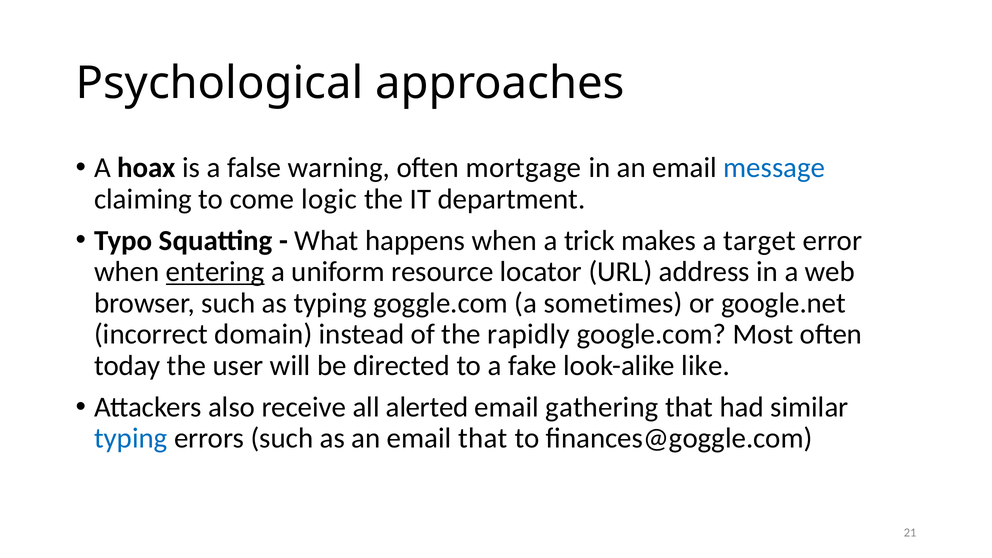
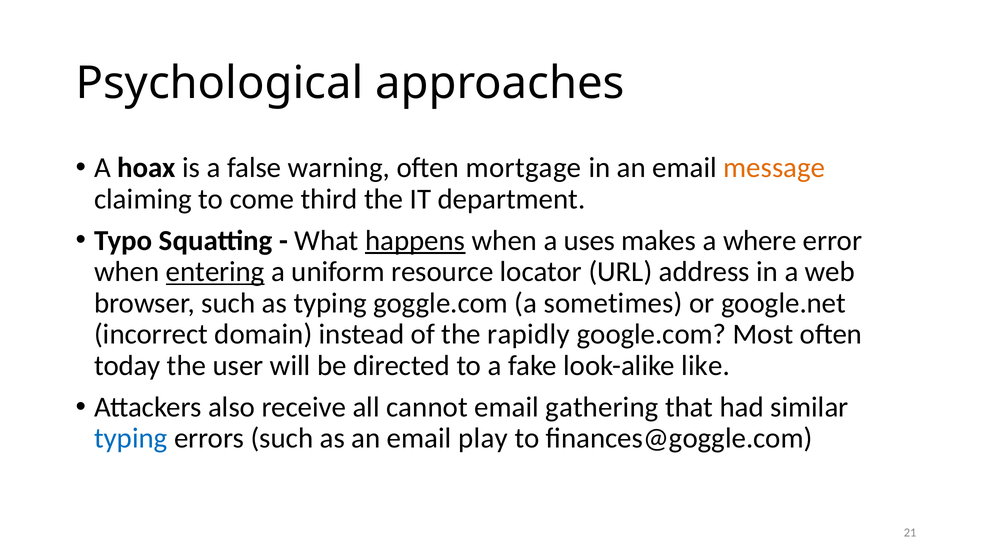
message colour: blue -> orange
logic: logic -> third
happens underline: none -> present
trick: trick -> uses
target: target -> where
alerted: alerted -> cannot
email that: that -> play
